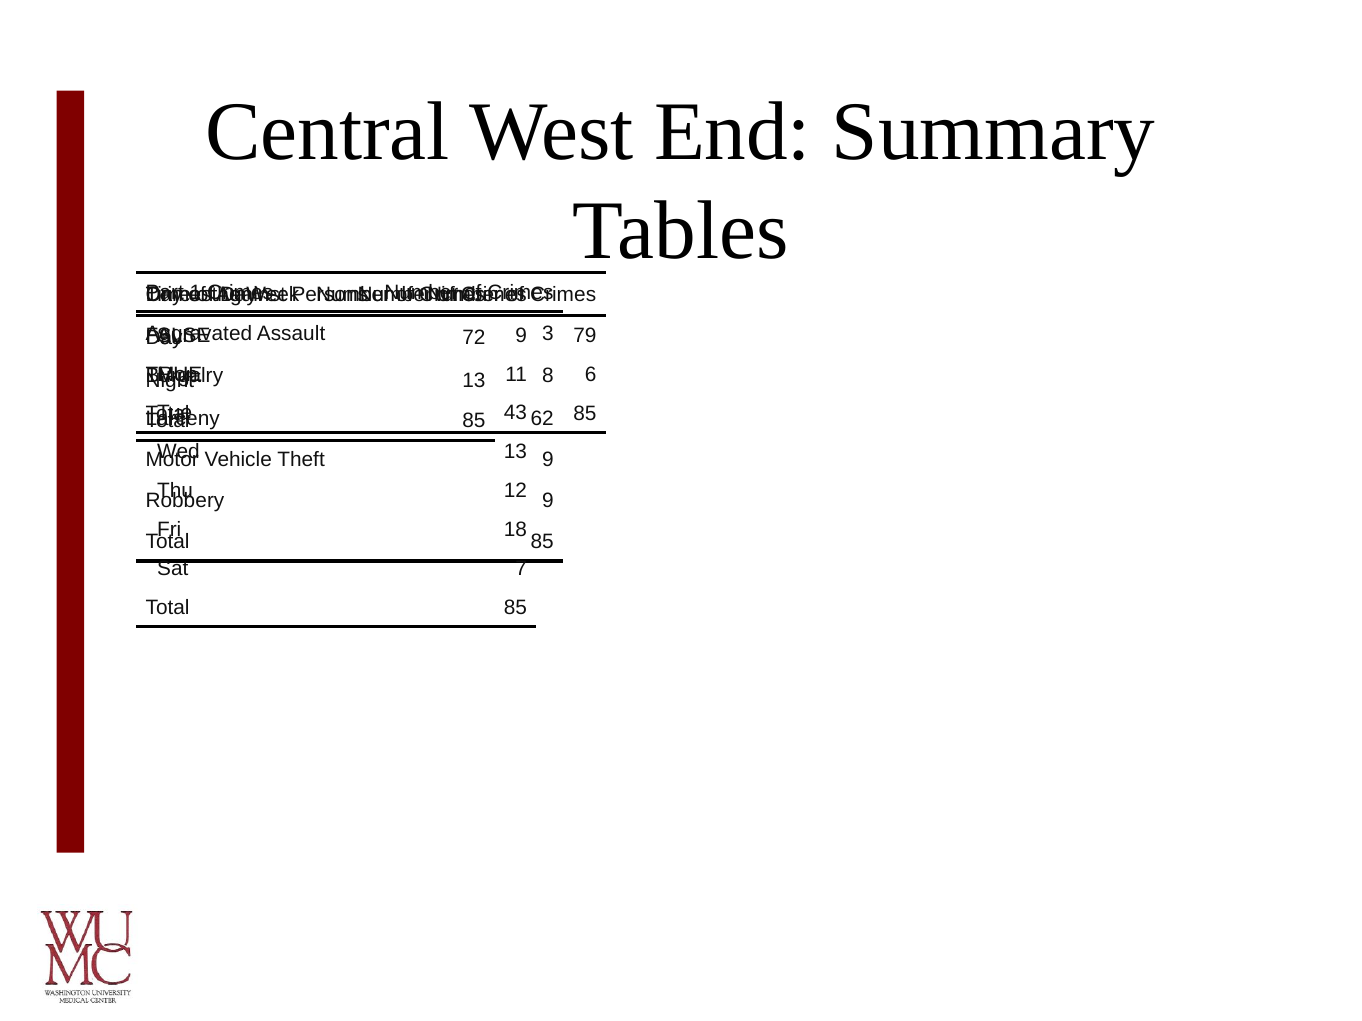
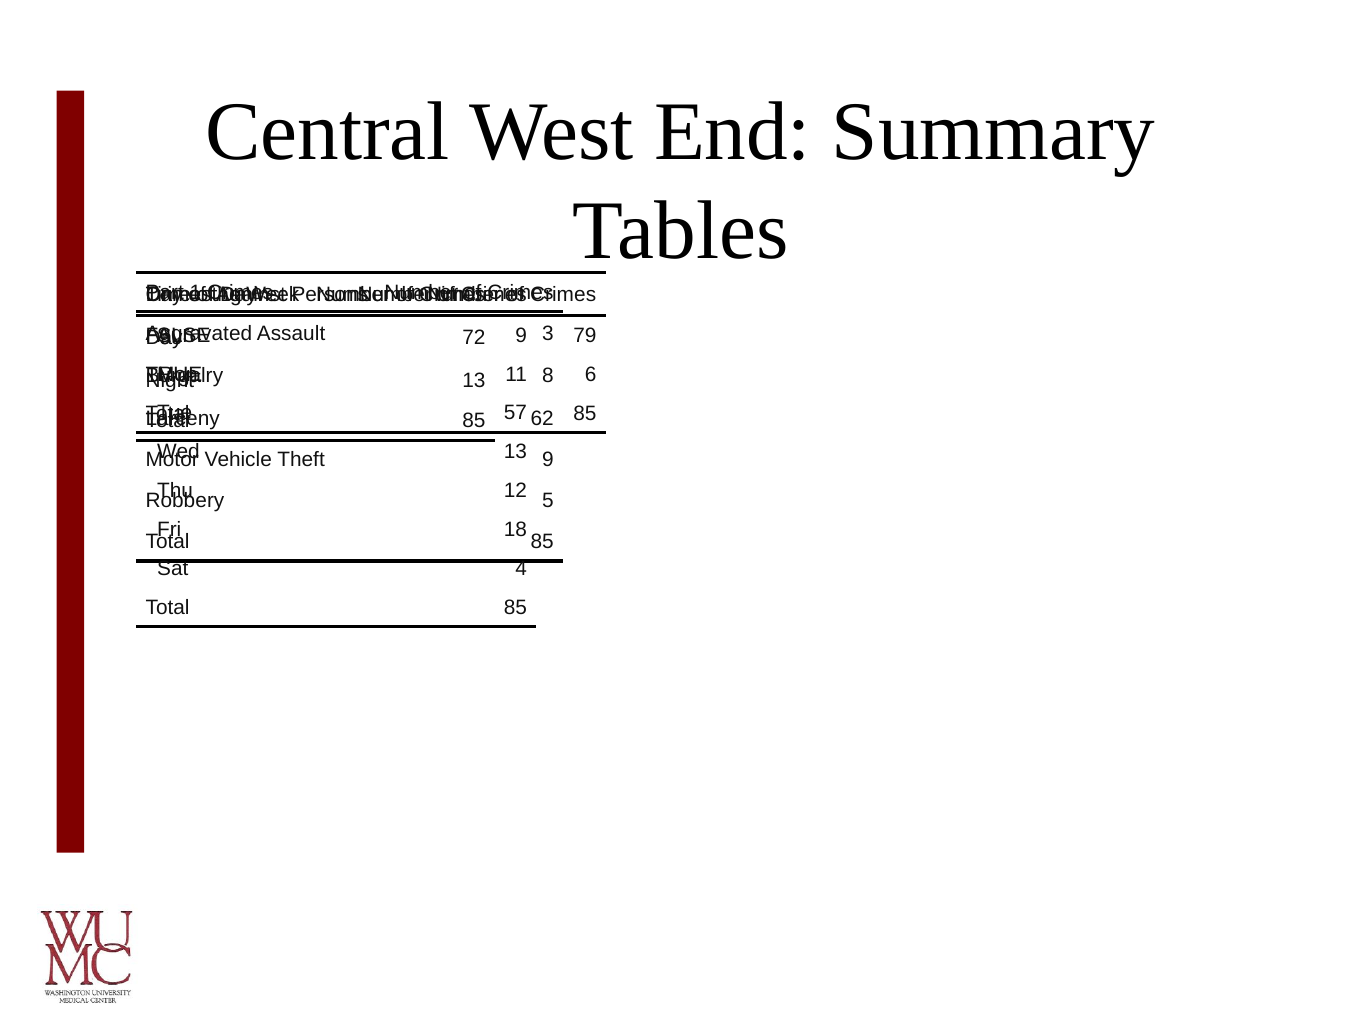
43: 43 -> 57
9 at (548, 501): 9 -> 5
7: 7 -> 4
